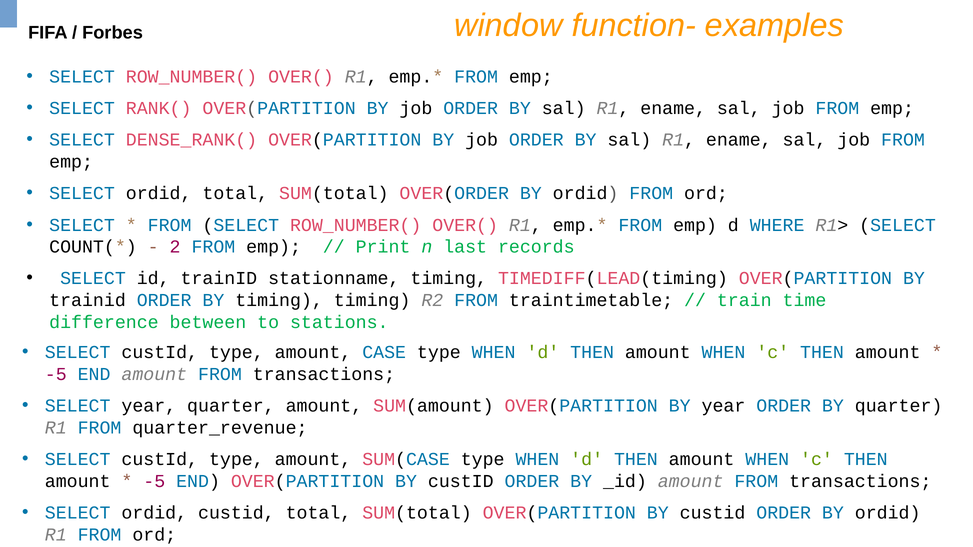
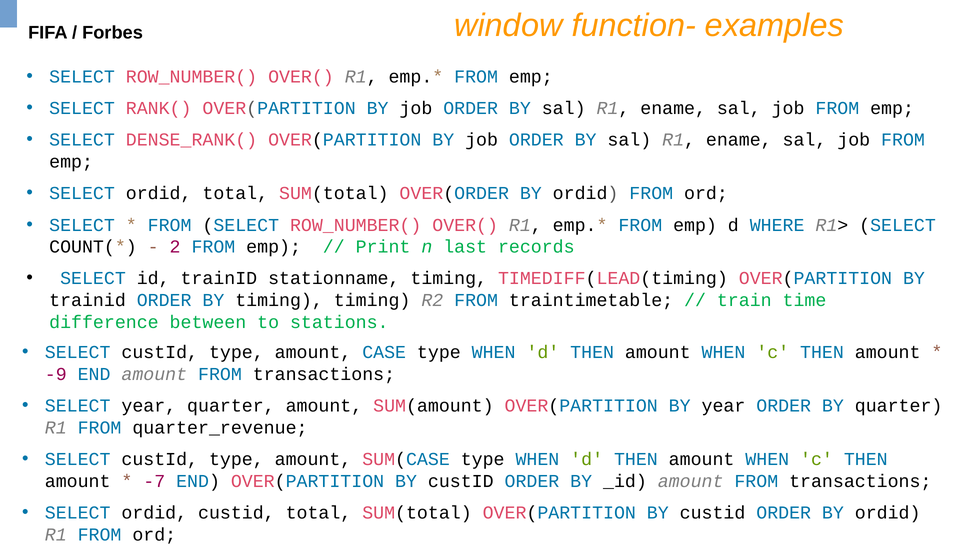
-5 at (56, 375): -5 -> -9
-5 at (154, 482): -5 -> -7
